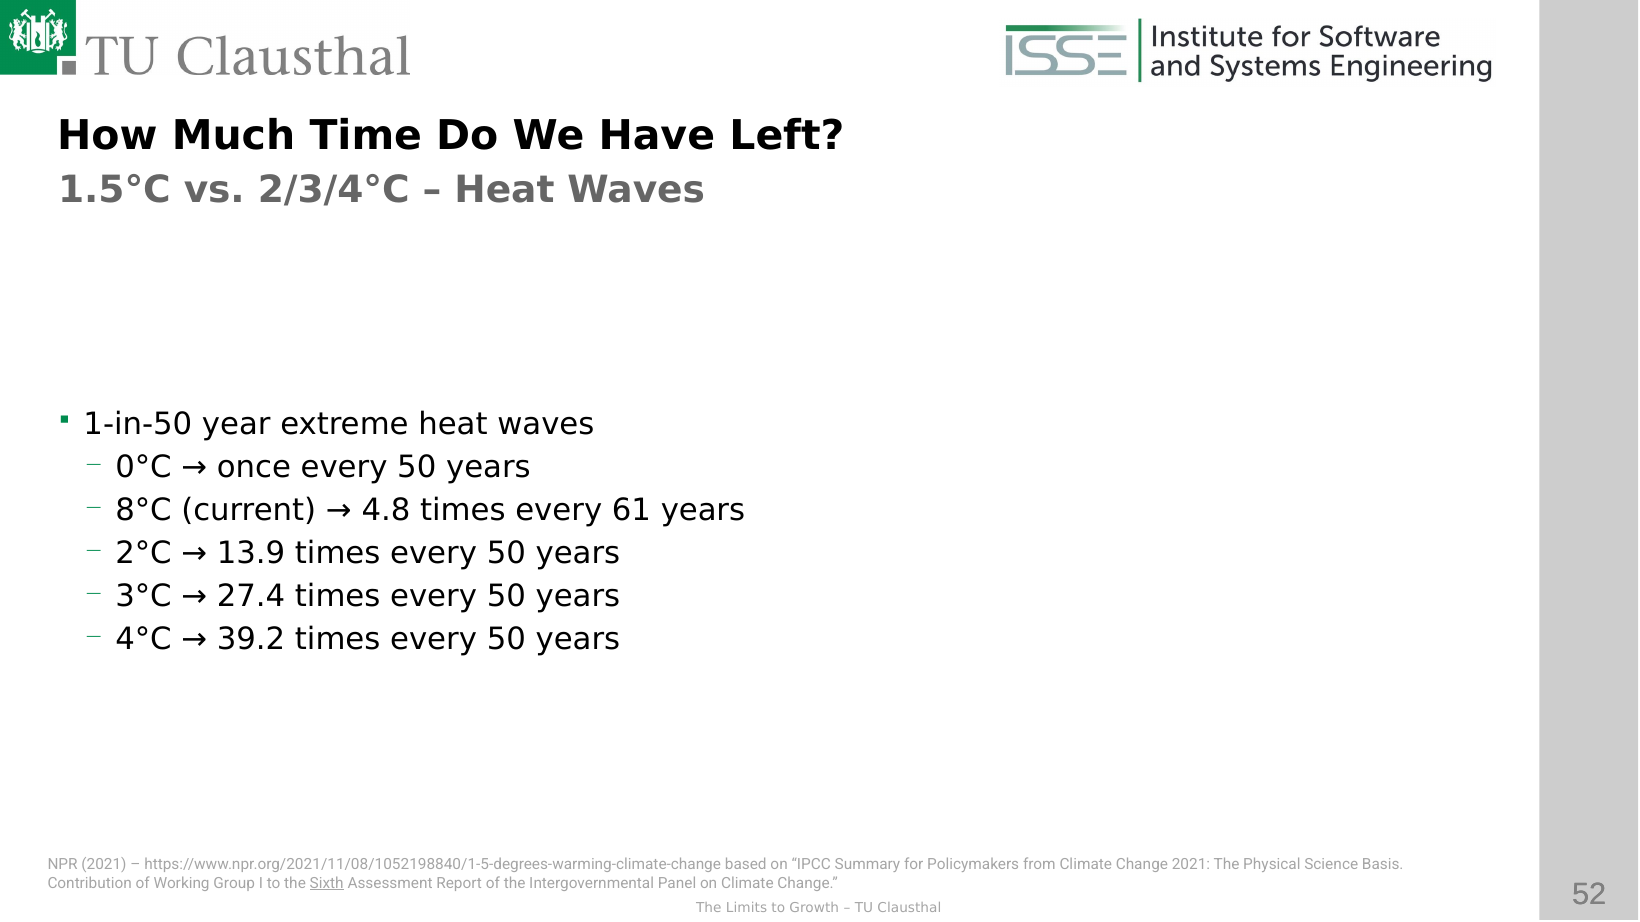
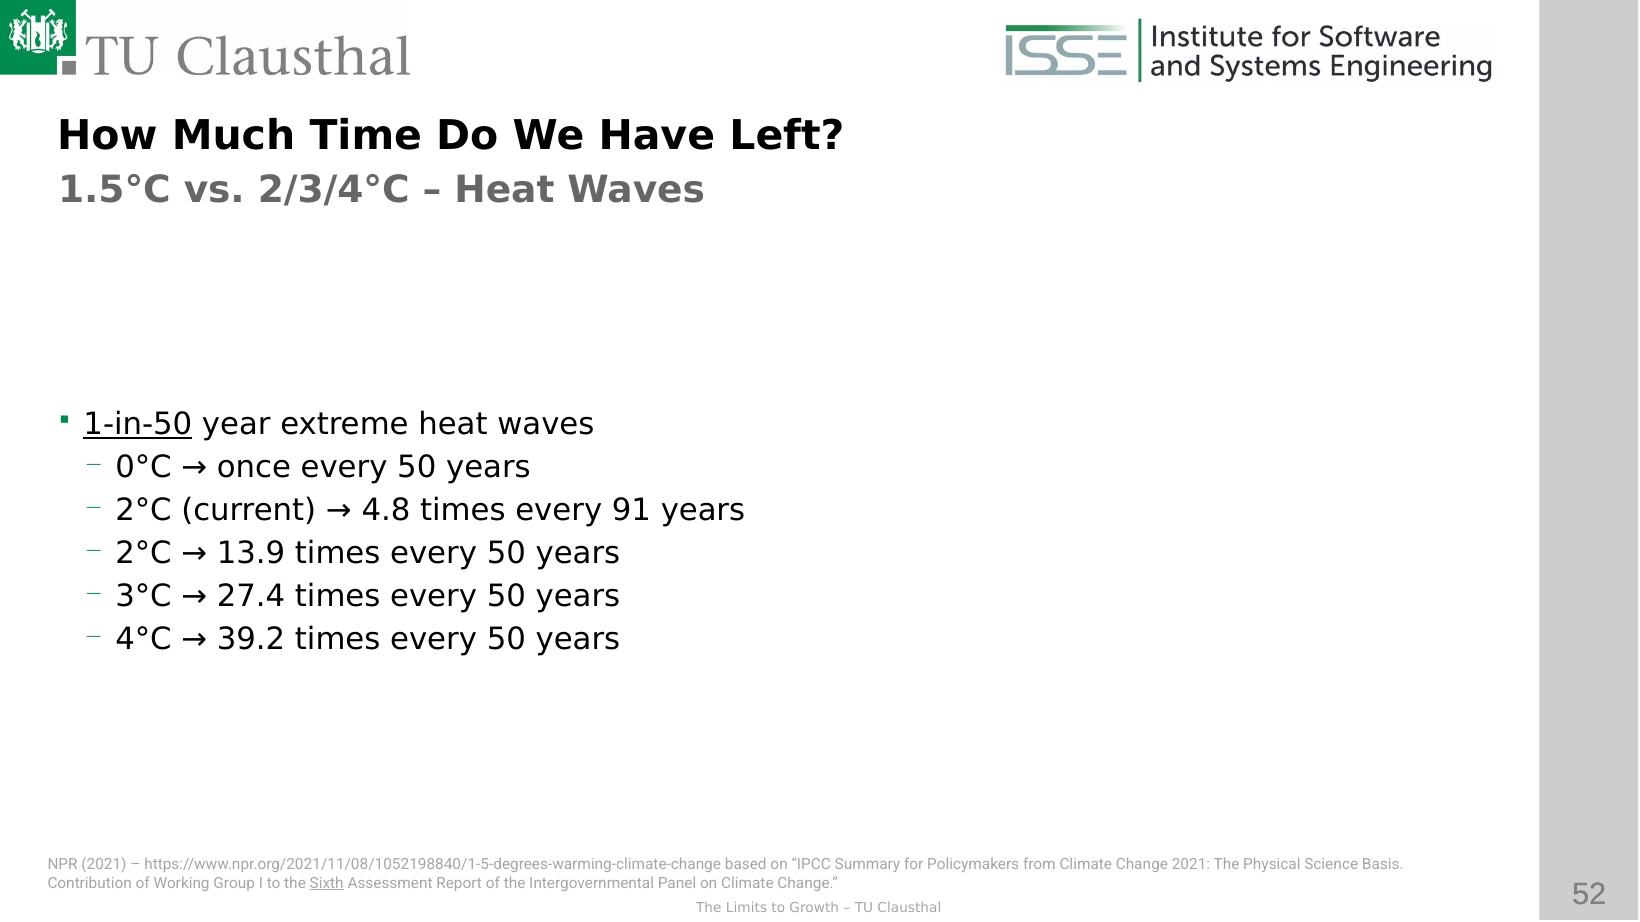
1-in-50 underline: none -> present
8°C at (144, 511): 8°C -> 2°C
61: 61 -> 91
